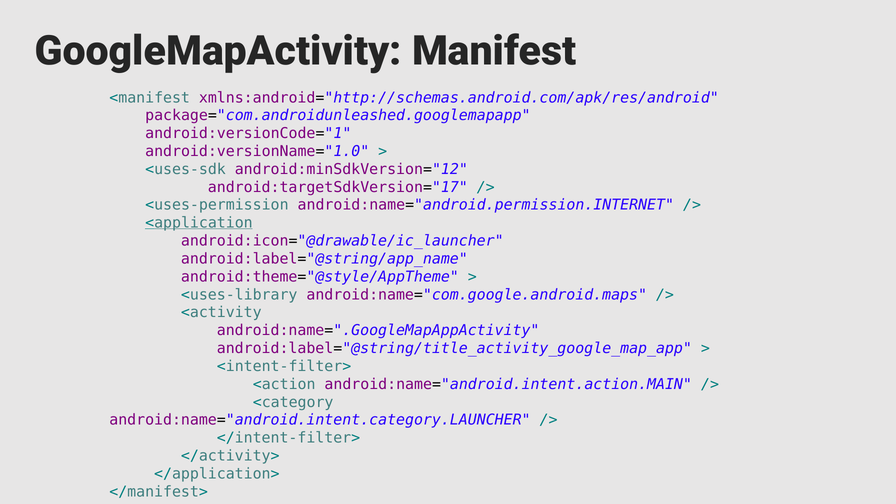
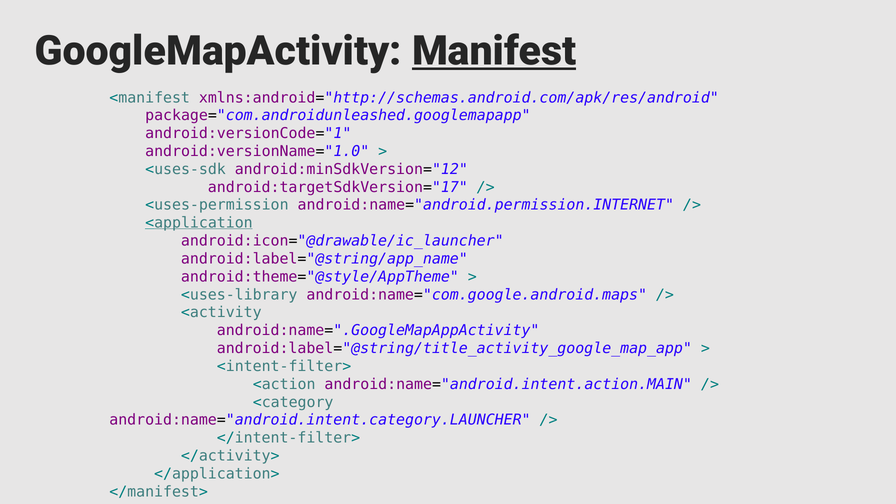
Manifest underline: none -> present
